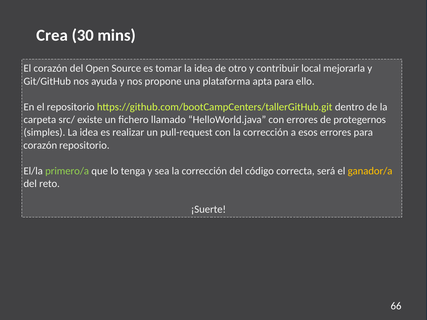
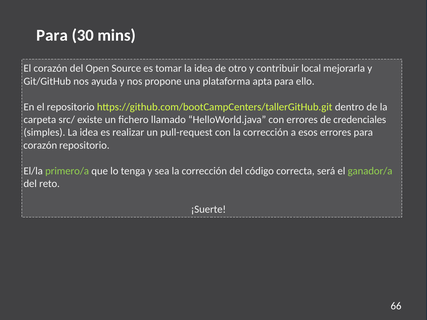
Crea at (52, 36): Crea -> Para
protegernos: protegernos -> credenciales
ganador/a colour: yellow -> light green
